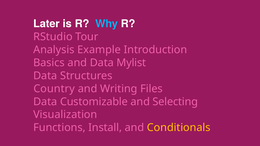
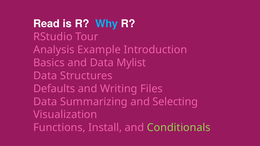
Later: Later -> Read
Country: Country -> Defaults
Customizable: Customizable -> Summarizing
Conditionals colour: yellow -> light green
